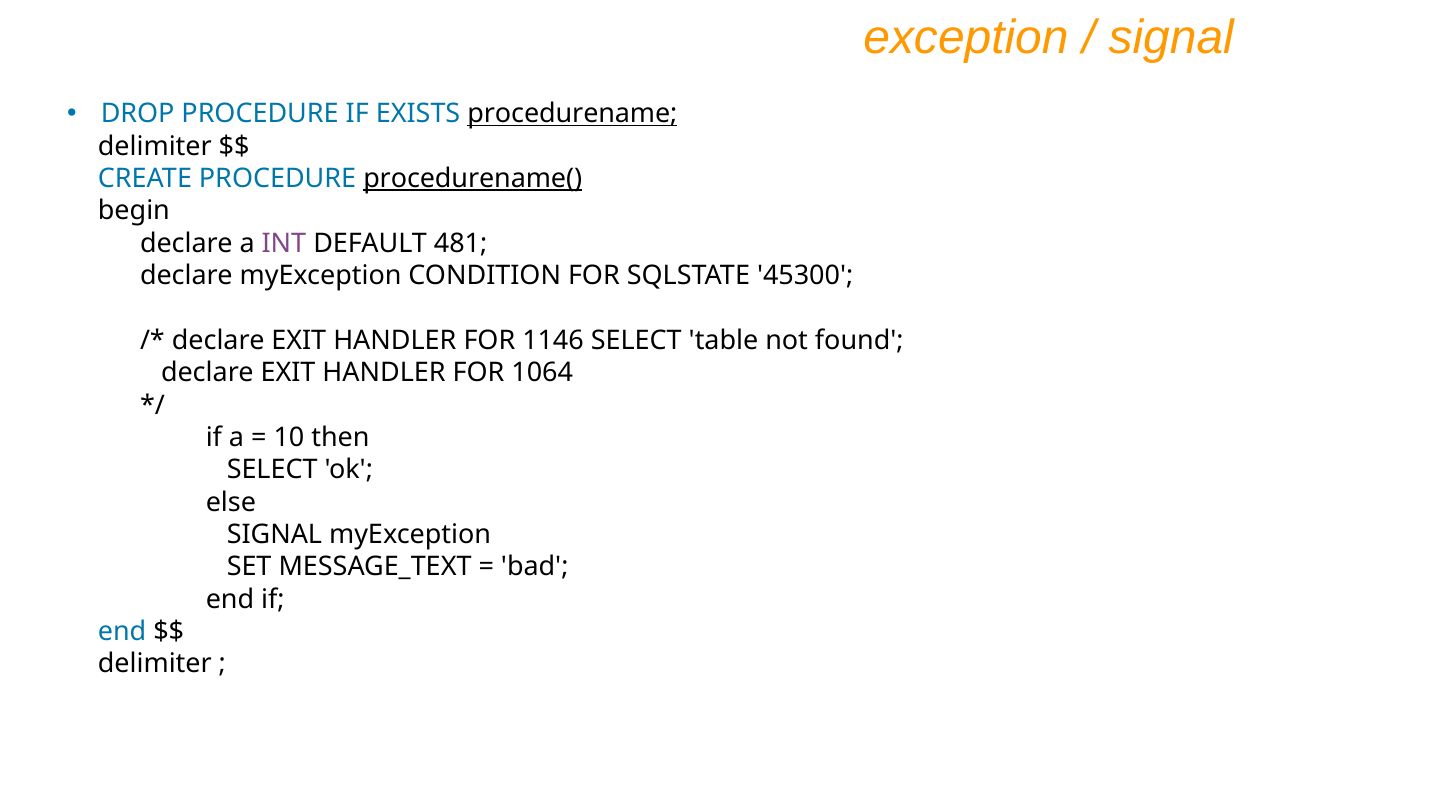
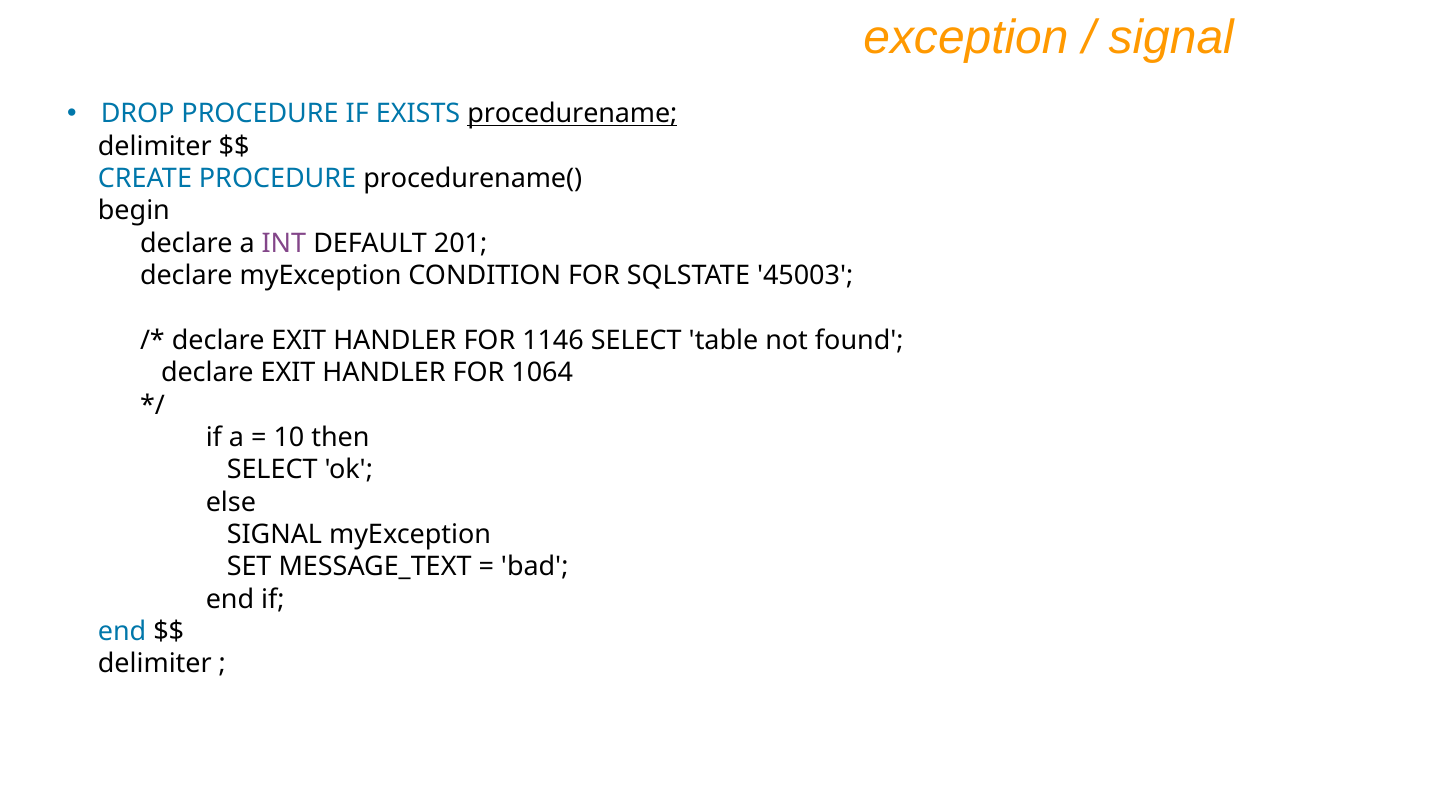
procedurename( underline: present -> none
481: 481 -> 201
45300: 45300 -> 45003
